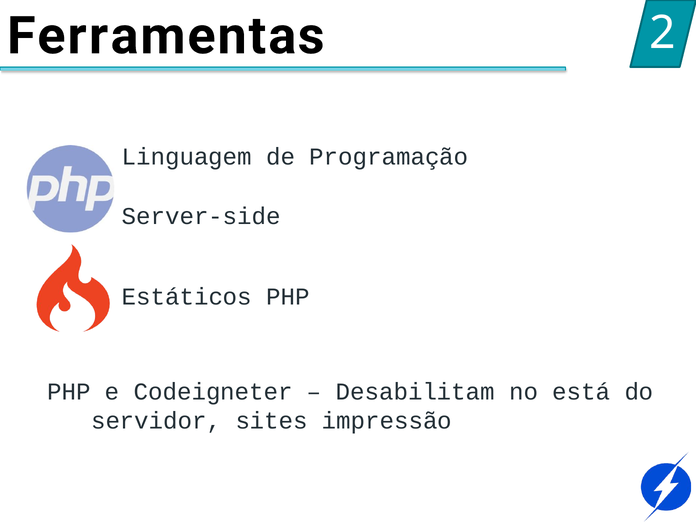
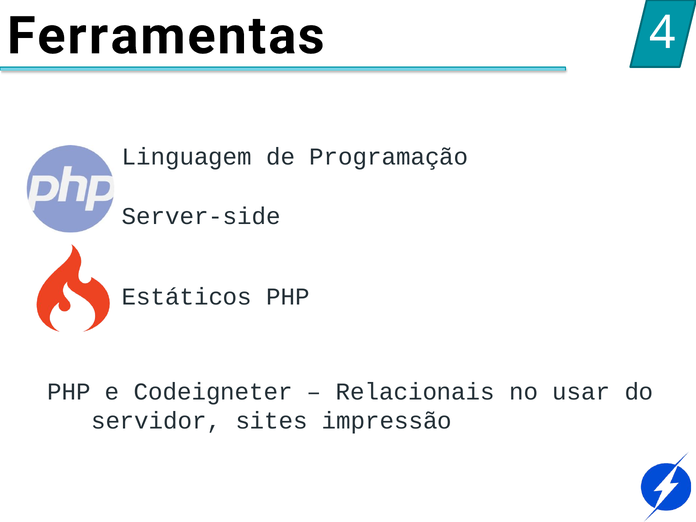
2: 2 -> 4
Desabilitam: Desabilitam -> Relacionais
está: está -> usar
